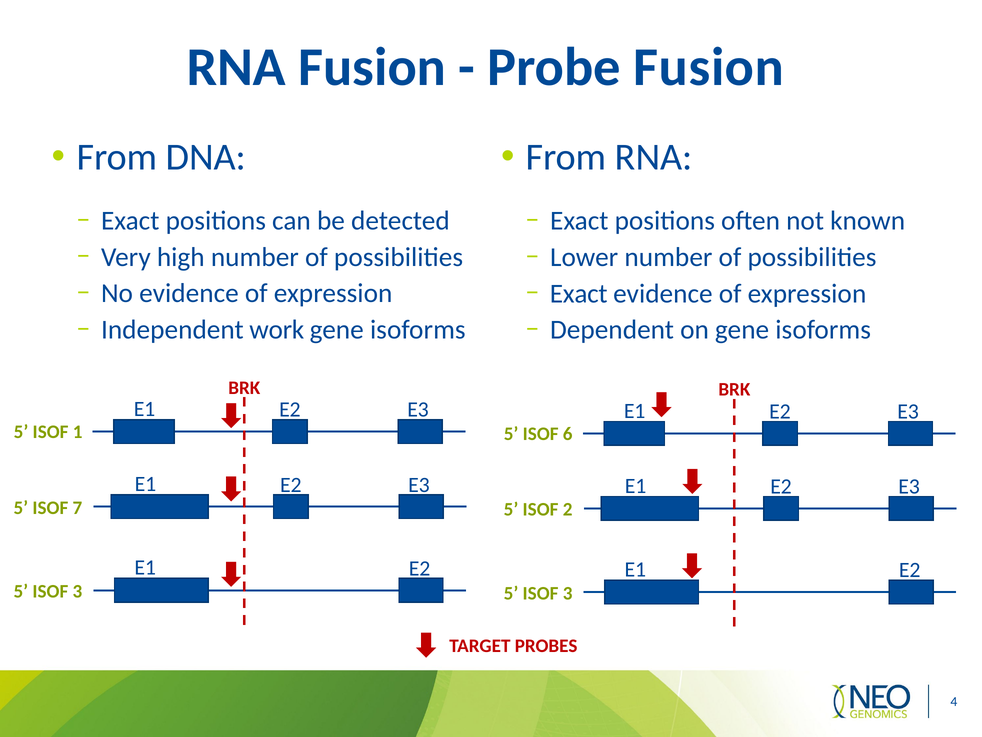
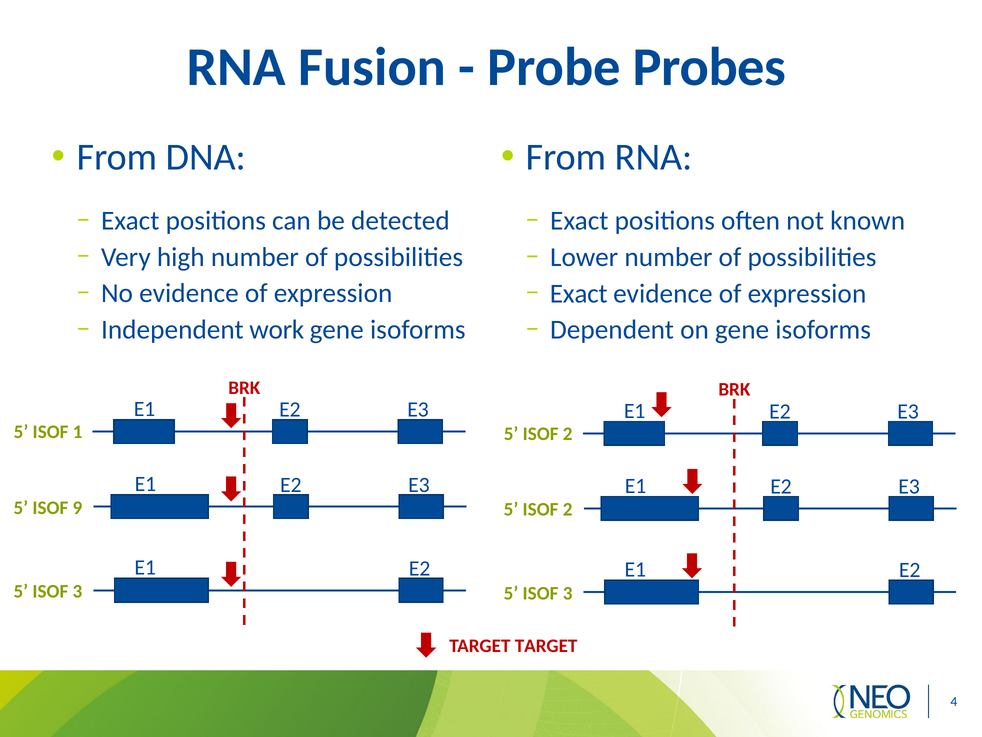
Probe Fusion: Fusion -> Probes
6 at (568, 434): 6 -> 2
7: 7 -> 9
TARGET PROBES: PROBES -> TARGET
